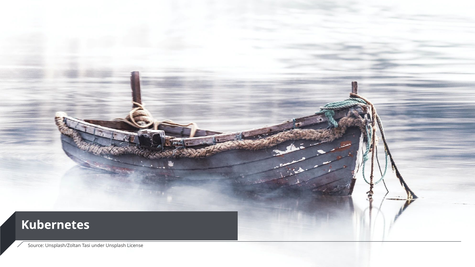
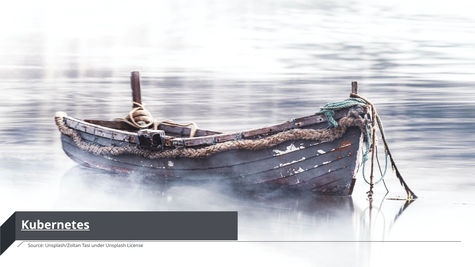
Kubernetes underline: none -> present
